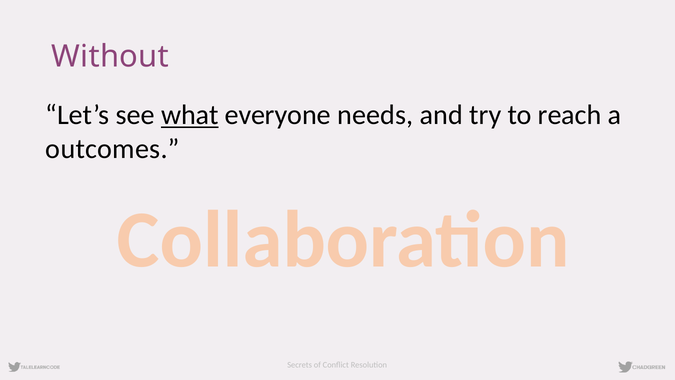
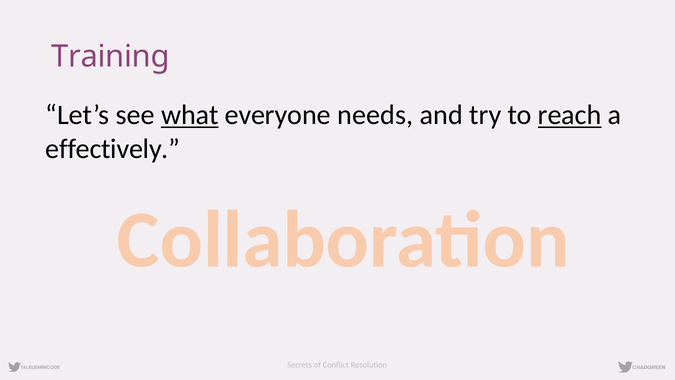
Without: Without -> Training
reach underline: none -> present
outcomes: outcomes -> effectively
